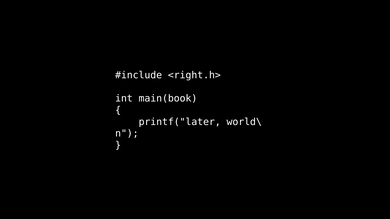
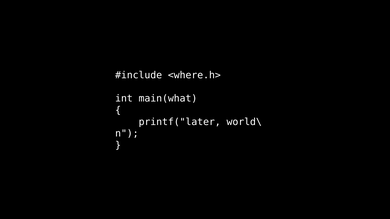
<right.h>: <right.h> -> <where.h>
main(book: main(book -> main(what
